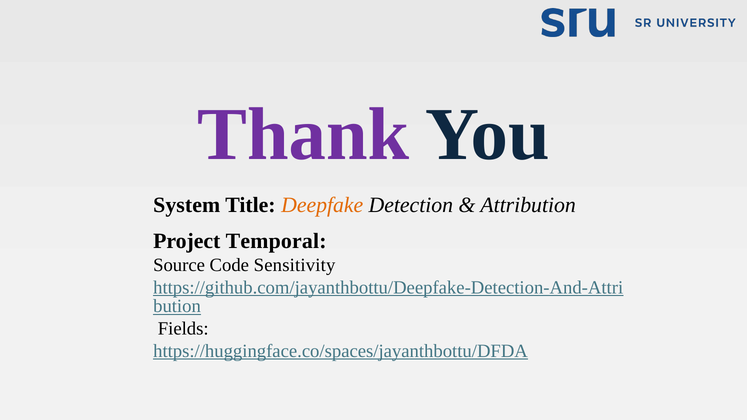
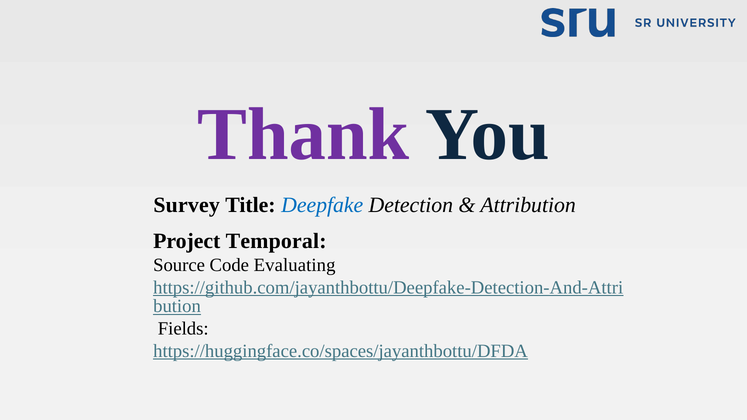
System: System -> Survey
Deepfake colour: orange -> blue
Sensitivity: Sensitivity -> Evaluating
